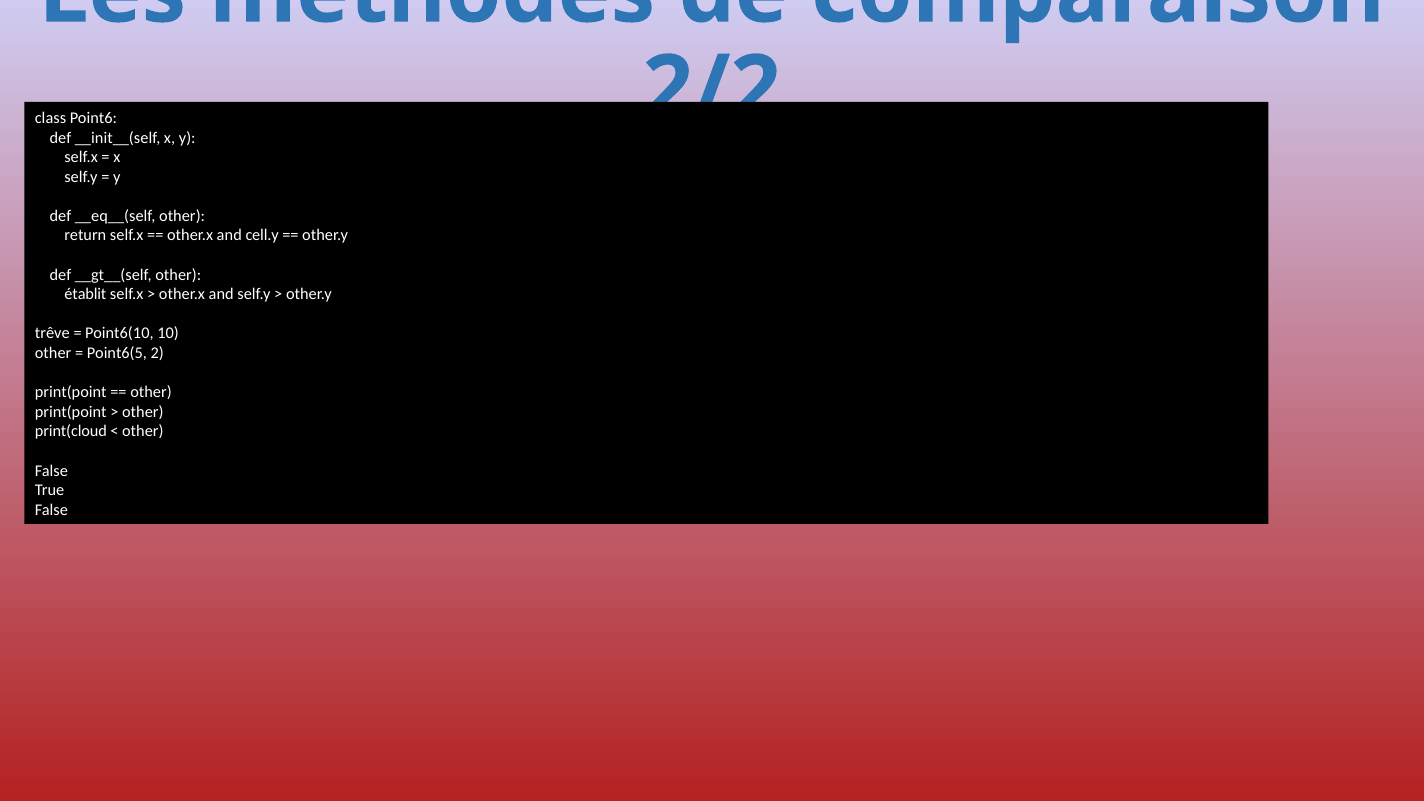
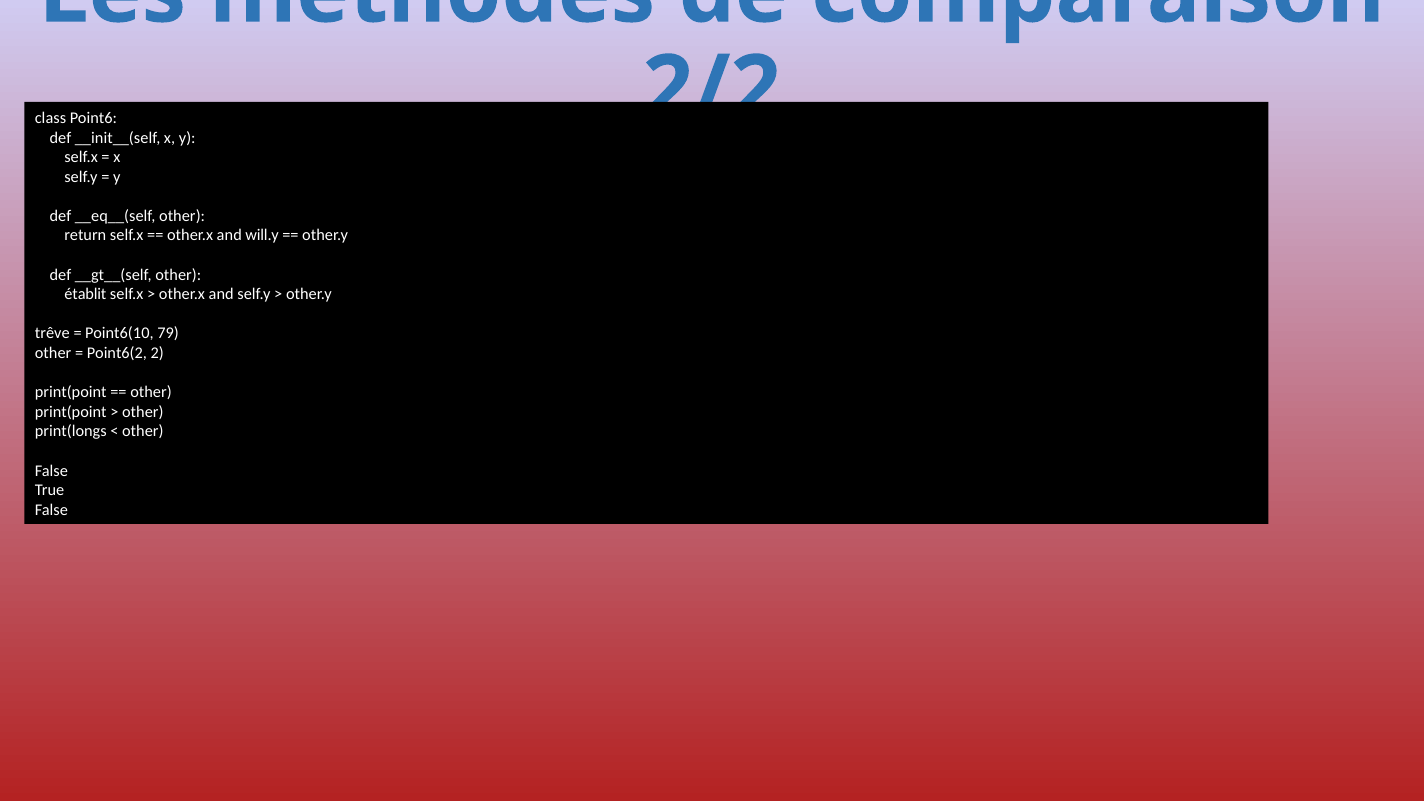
cell.y: cell.y -> will.y
10: 10 -> 79
Point6(5: Point6(5 -> Point6(2
print(cloud: print(cloud -> print(longs
